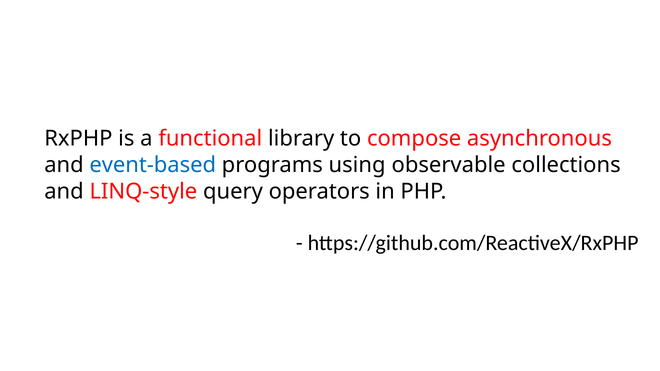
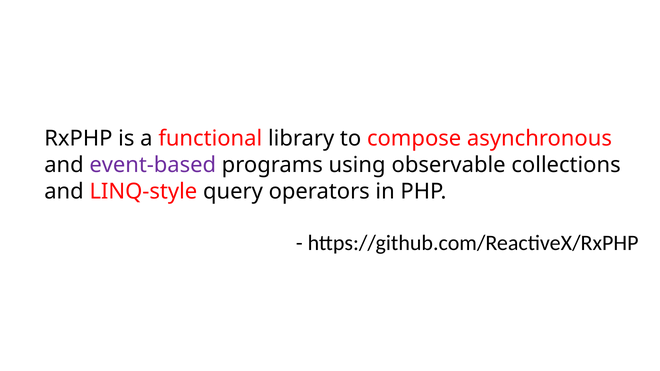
event-based colour: blue -> purple
